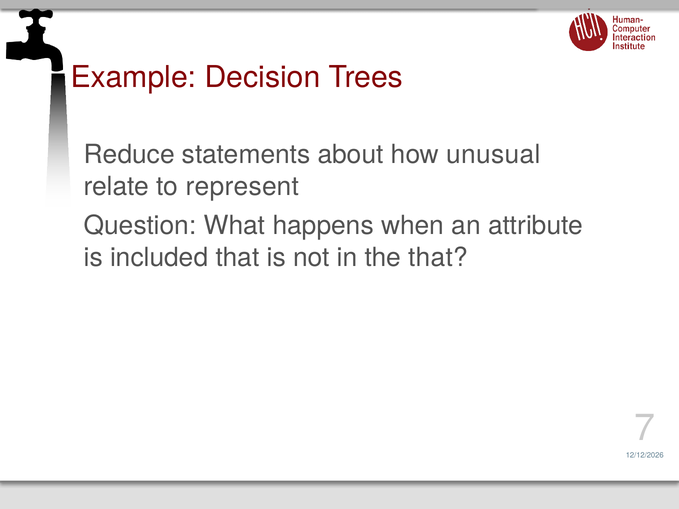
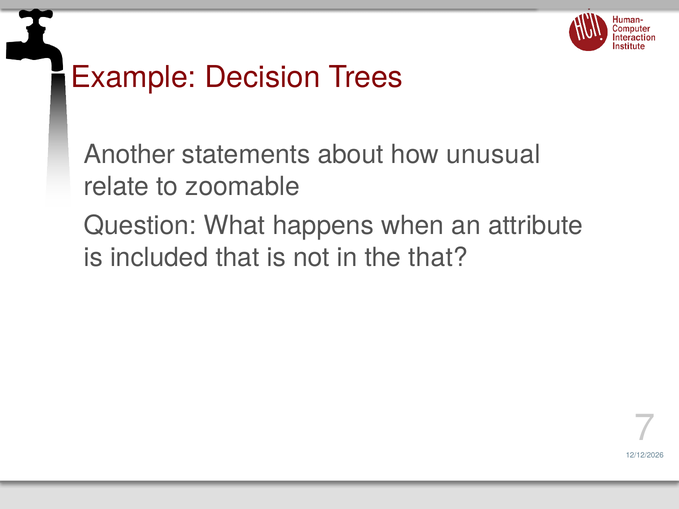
Reduce: Reduce -> Another
represent: represent -> zoomable
